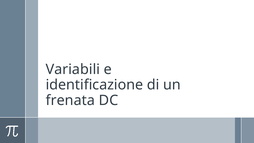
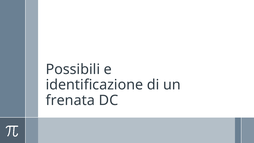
Variabili: Variabili -> Possibili
